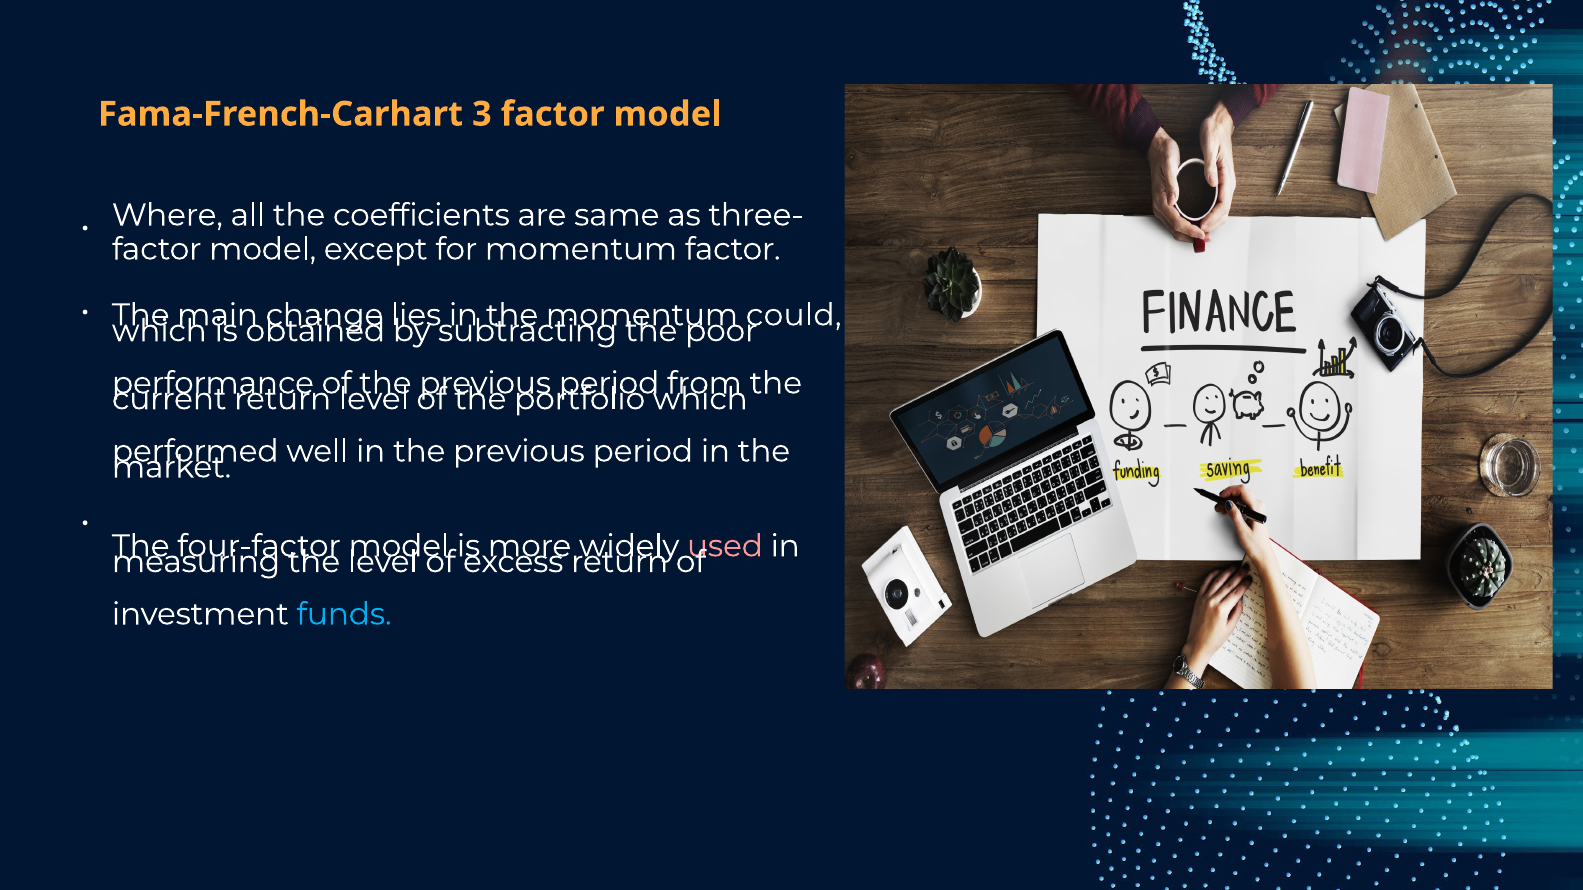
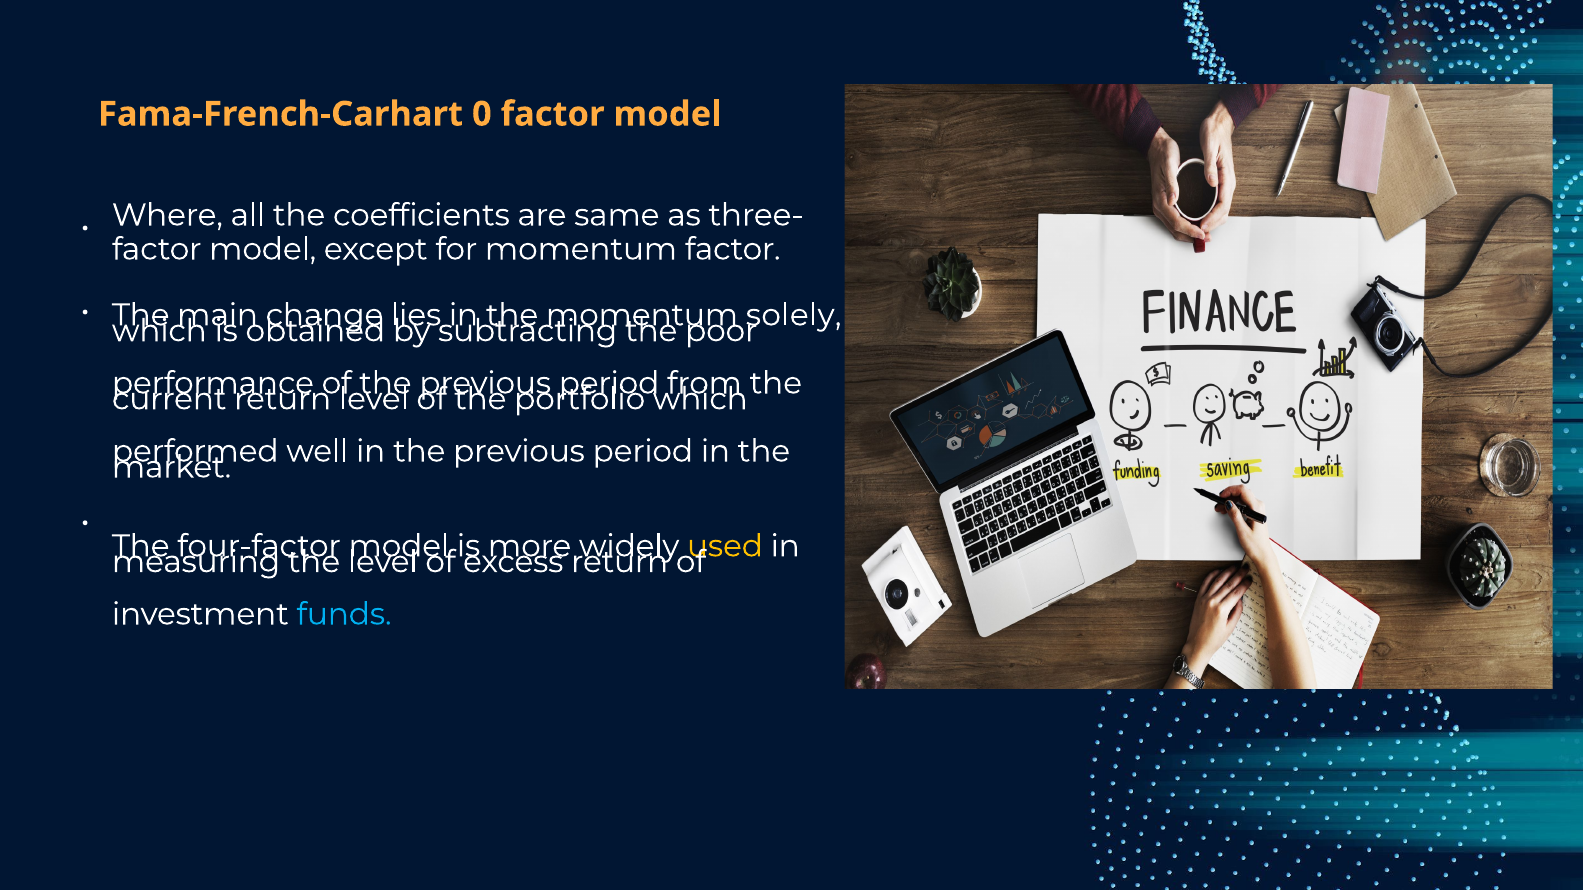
3: 3 -> 0
could: could -> solely
used colour: pink -> yellow
